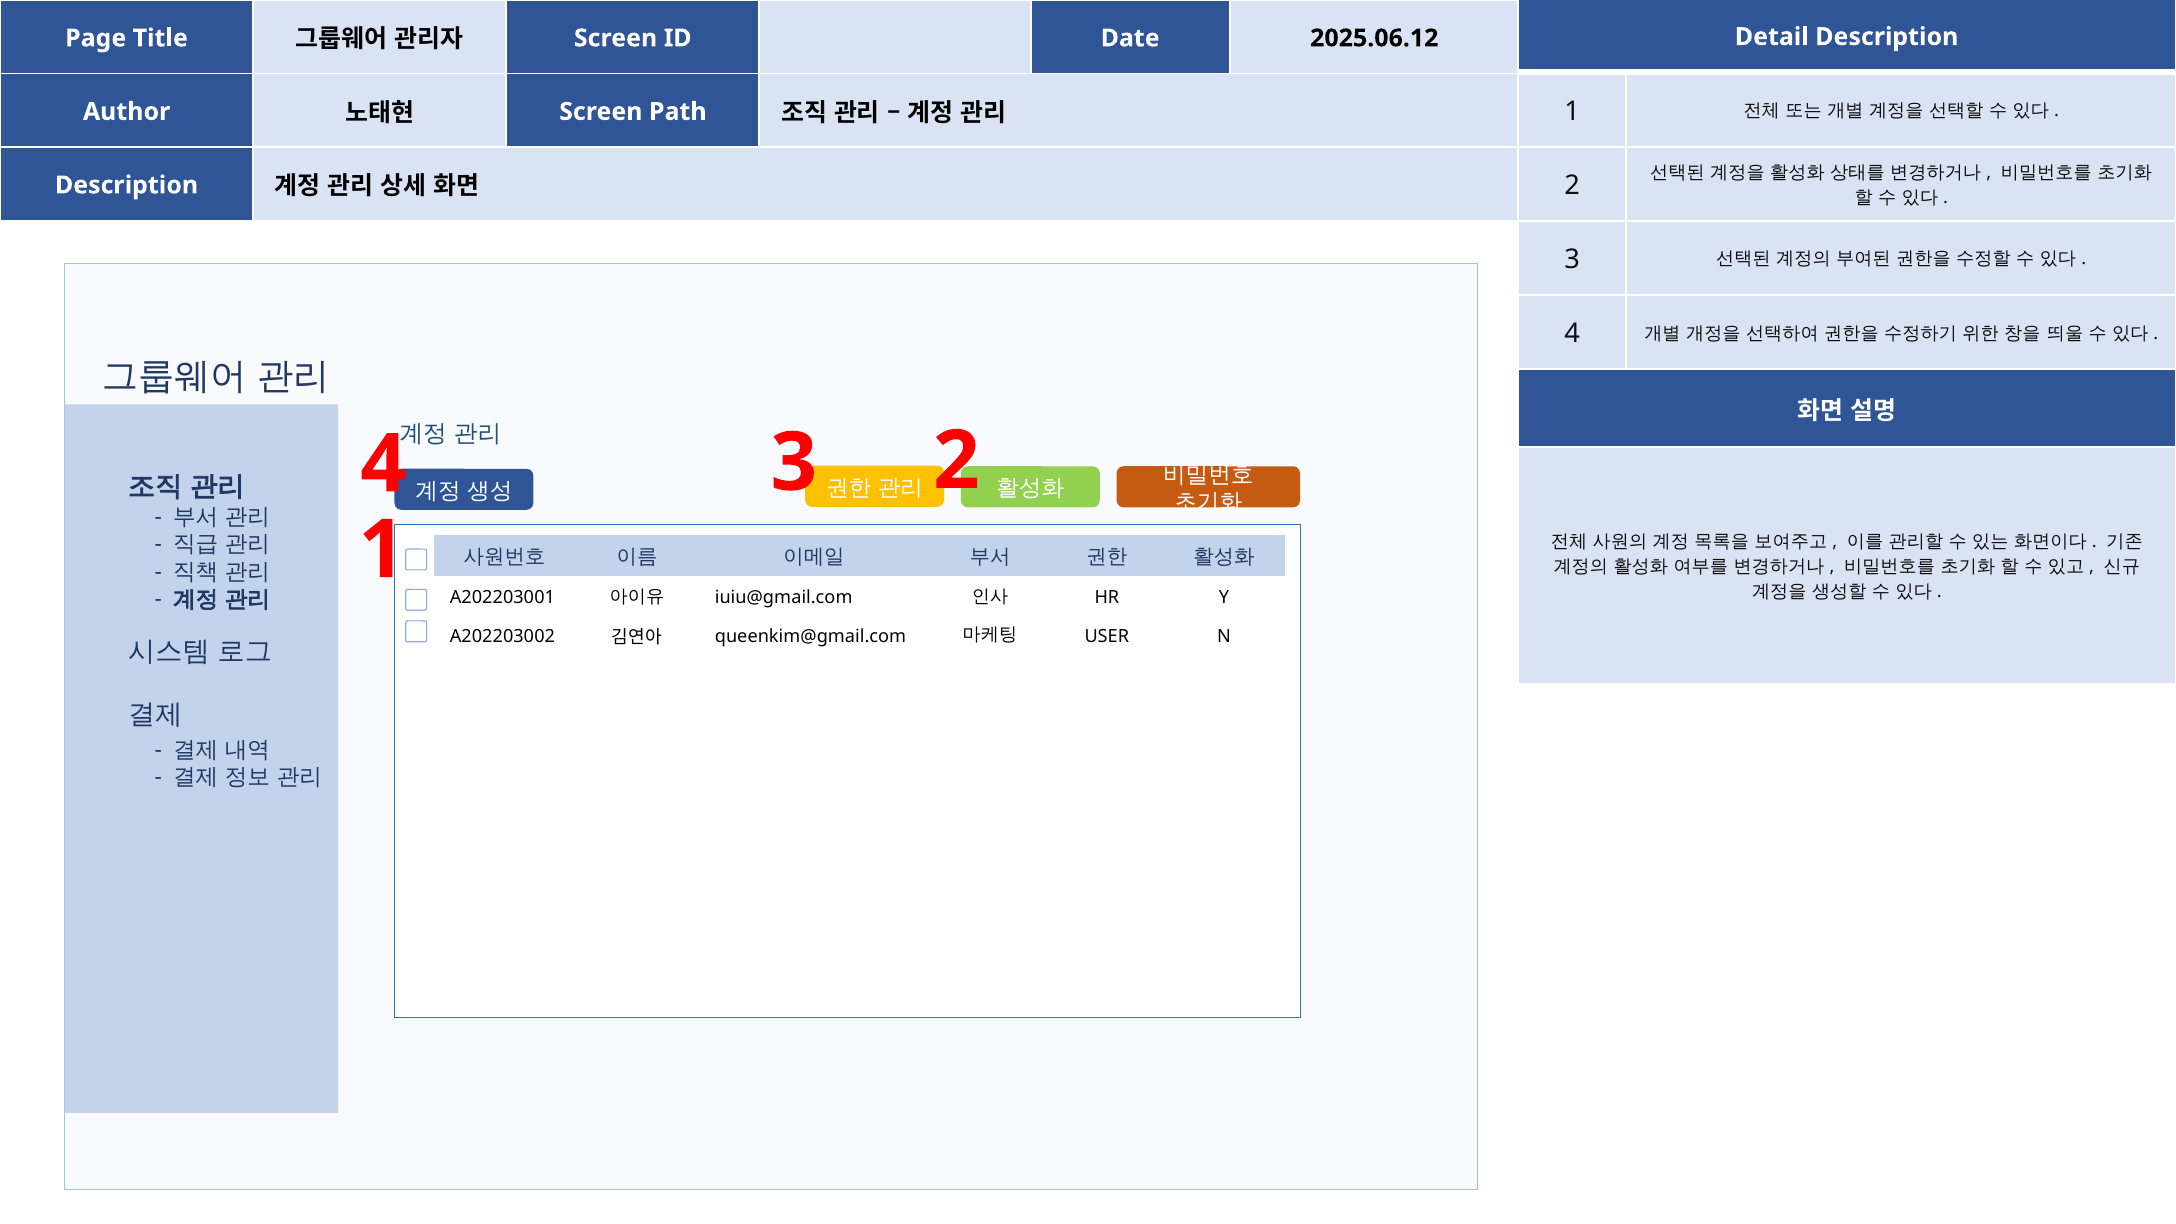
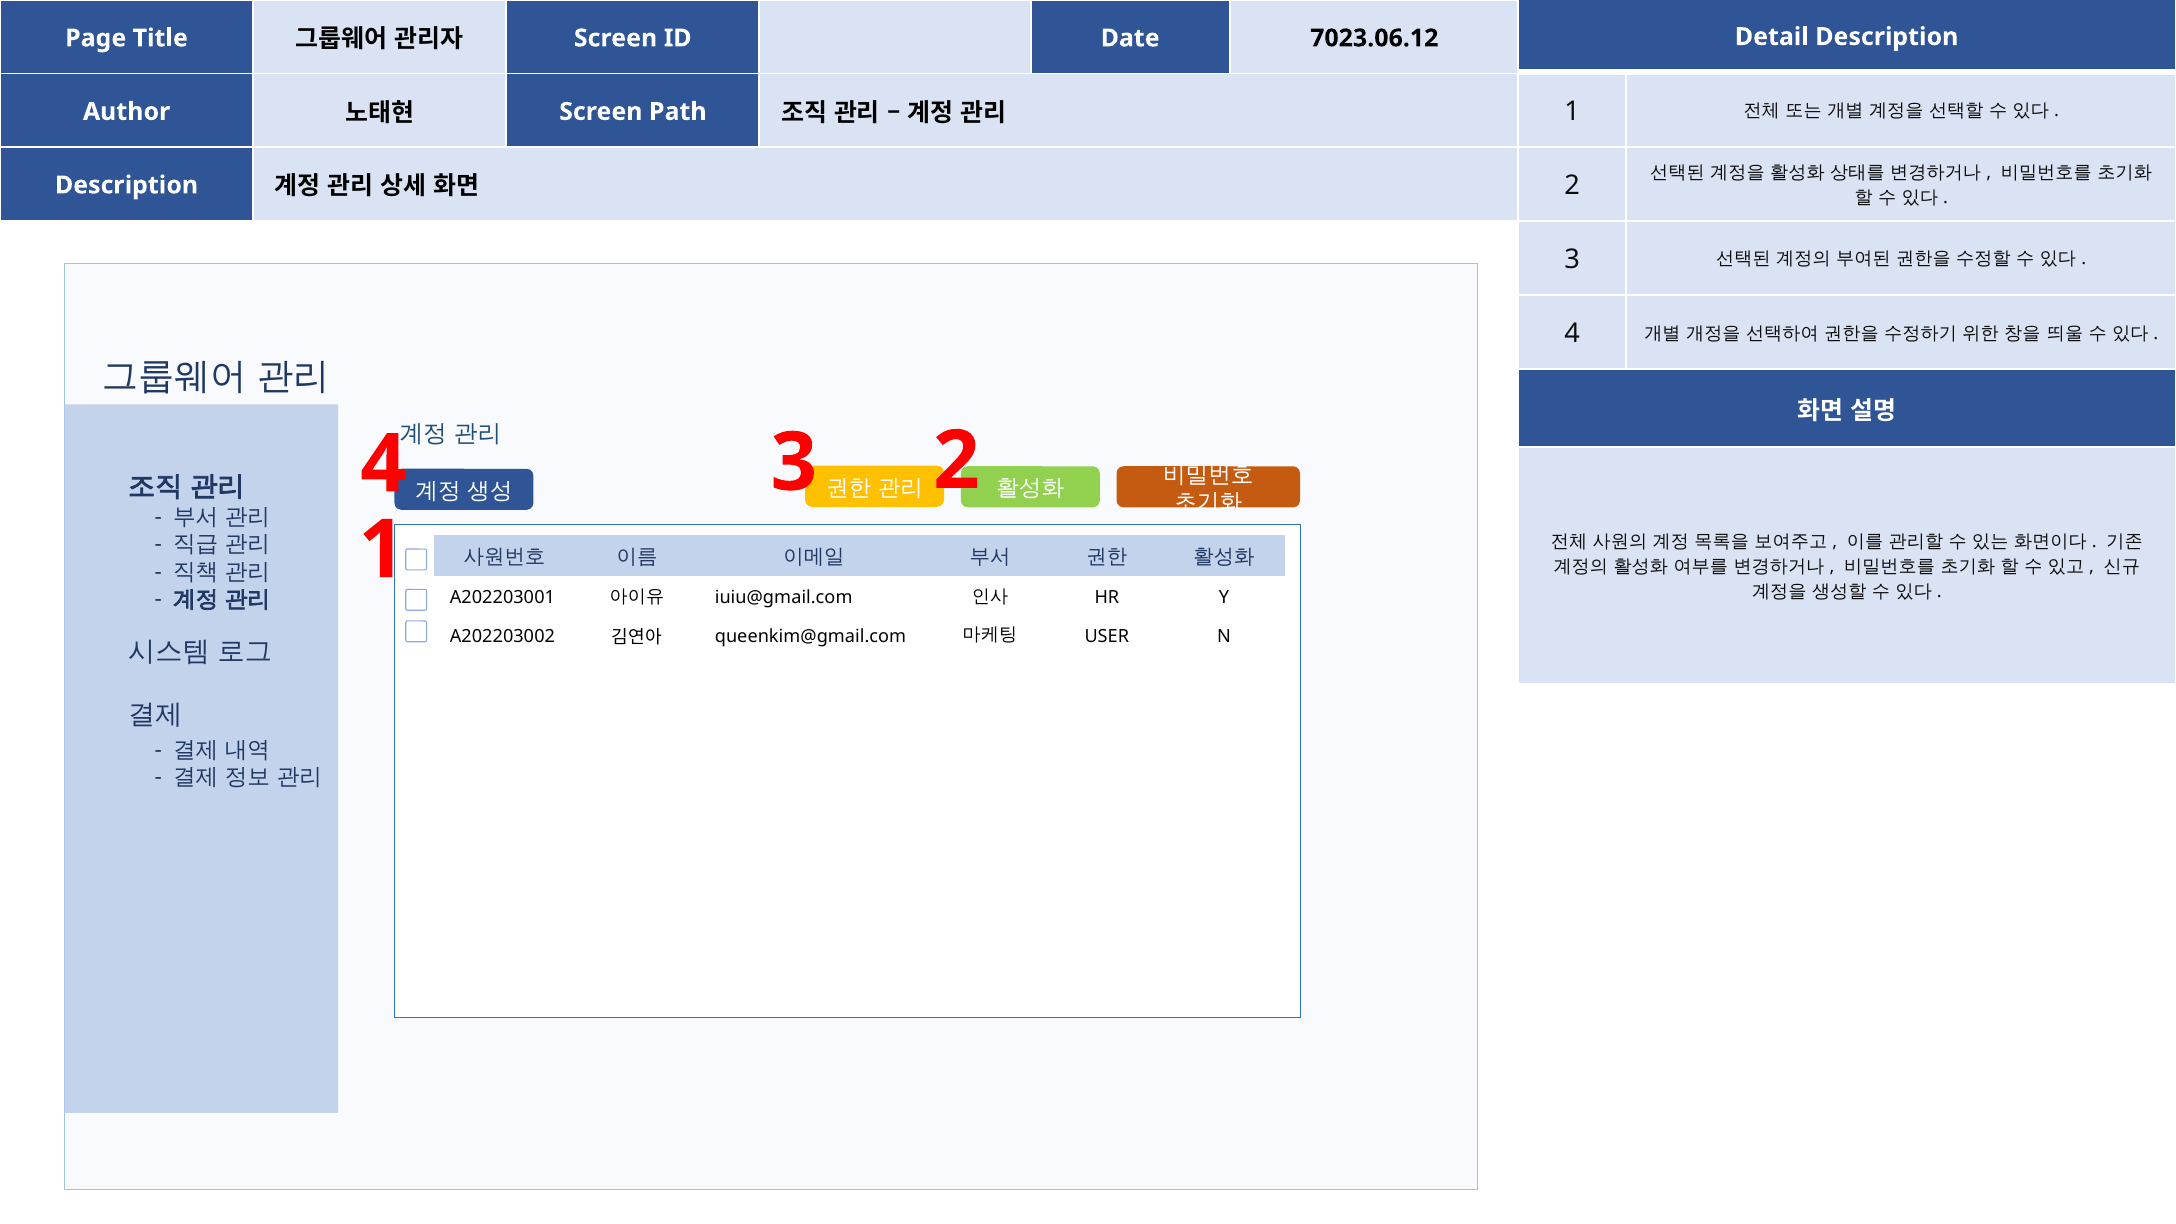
2025.06.12: 2025.06.12 -> 7023.06.12
